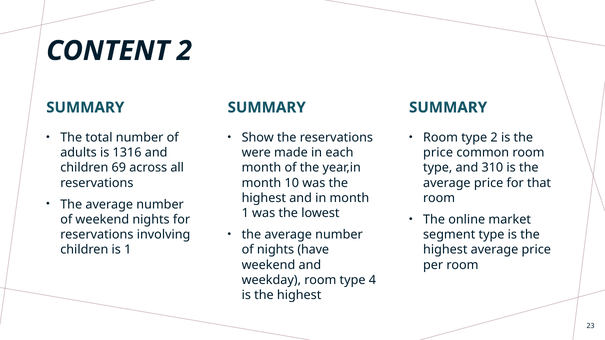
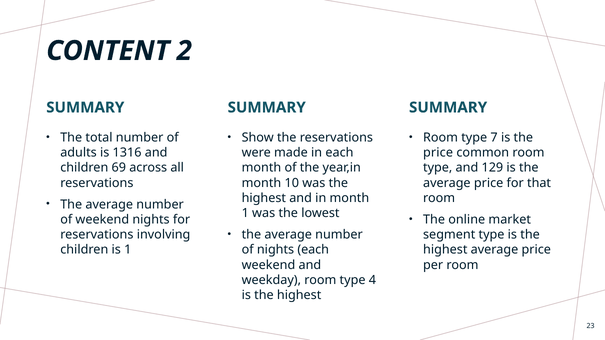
type 2: 2 -> 7
310: 310 -> 129
nights have: have -> each
